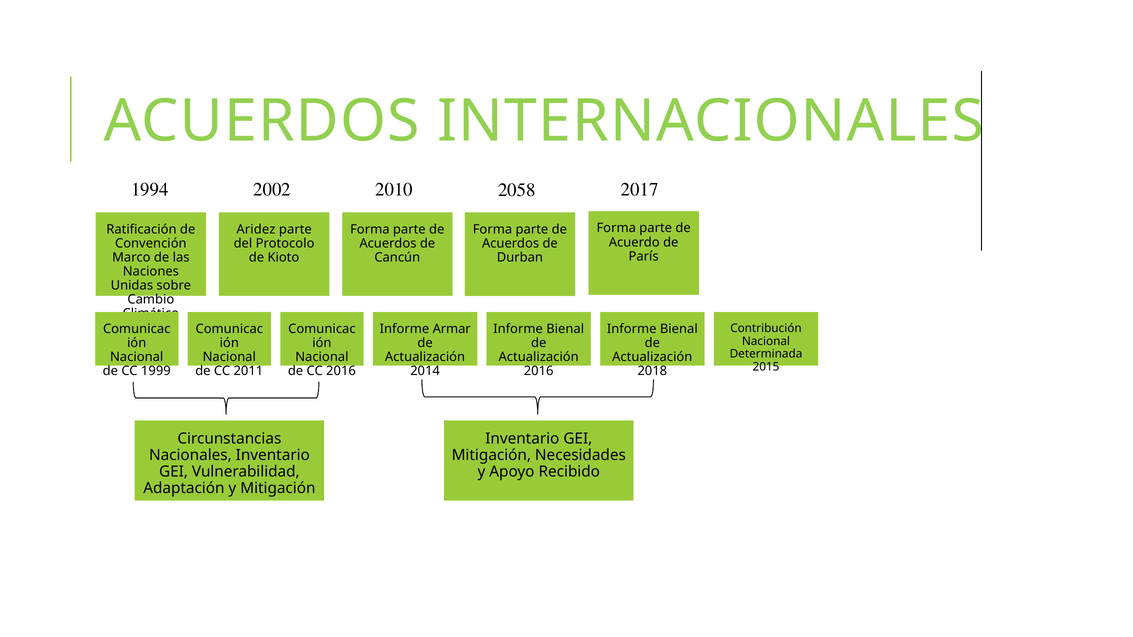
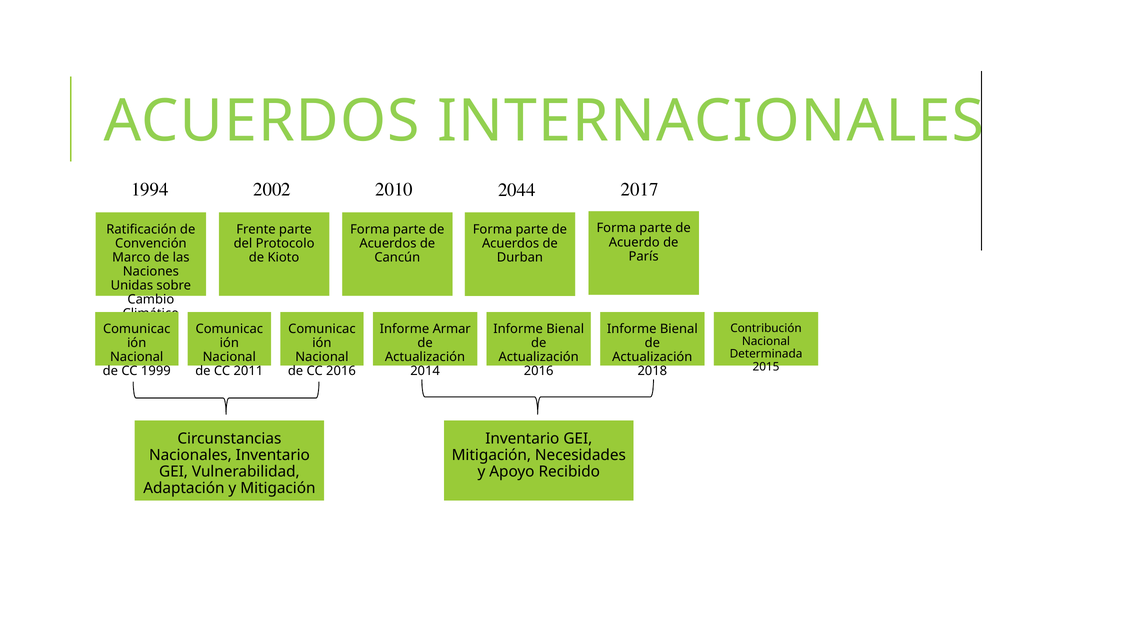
2058: 2058 -> 2044
Aridez: Aridez -> Frente
